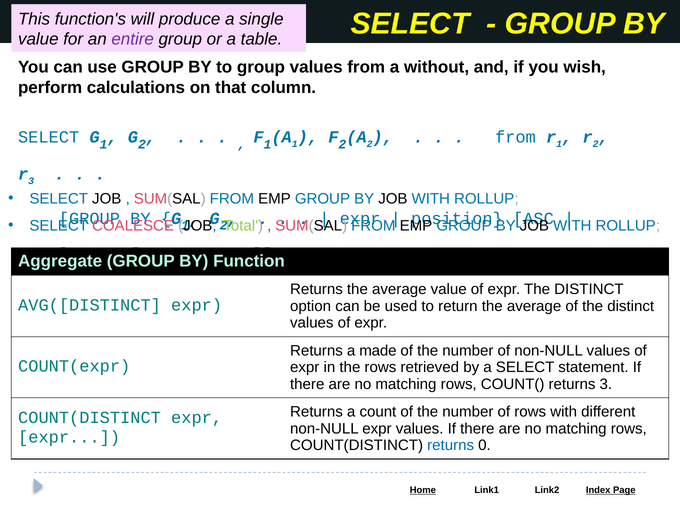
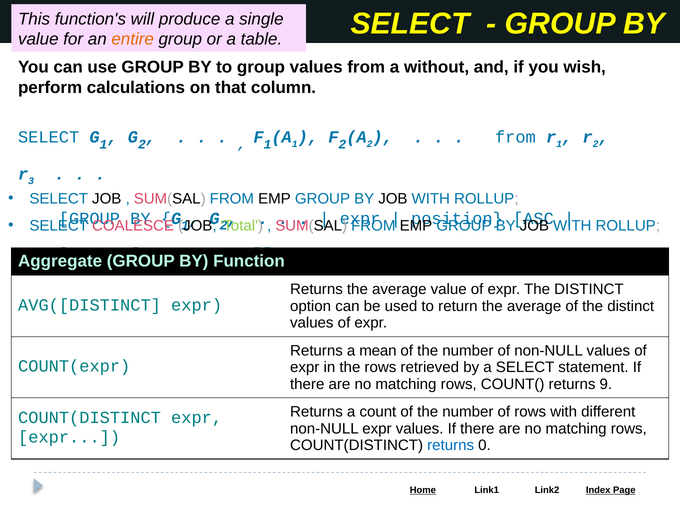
entire colour: purple -> orange
made: made -> mean
returns 3: 3 -> 9
